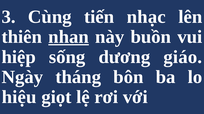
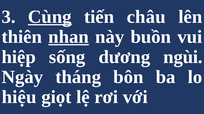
Cùng underline: none -> present
nhạc: nhạc -> châu
giáo: giáo -> ngùi
